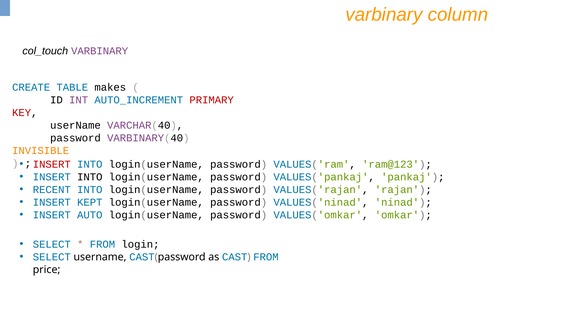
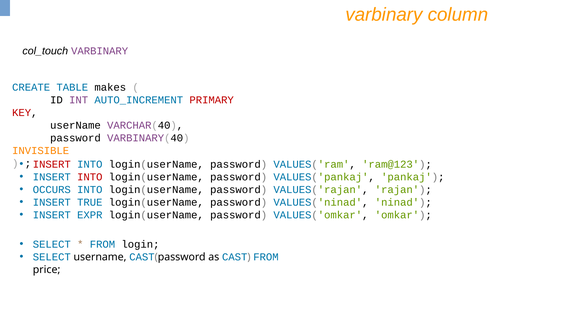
INTO at (90, 177) colour: black -> red
RECENT: RECENT -> OCCURS
KEPT: KEPT -> TRUE
AUTO: AUTO -> EXPR
